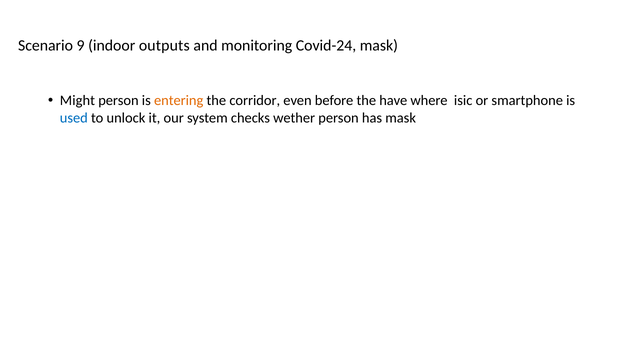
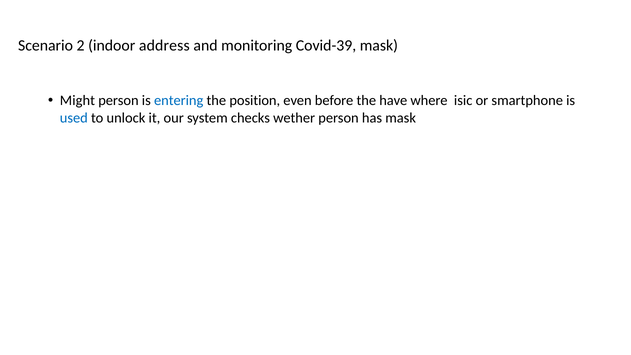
9: 9 -> 2
outputs: outputs -> address
Covid-24: Covid-24 -> Covid-39
entering colour: orange -> blue
corridor: corridor -> position
